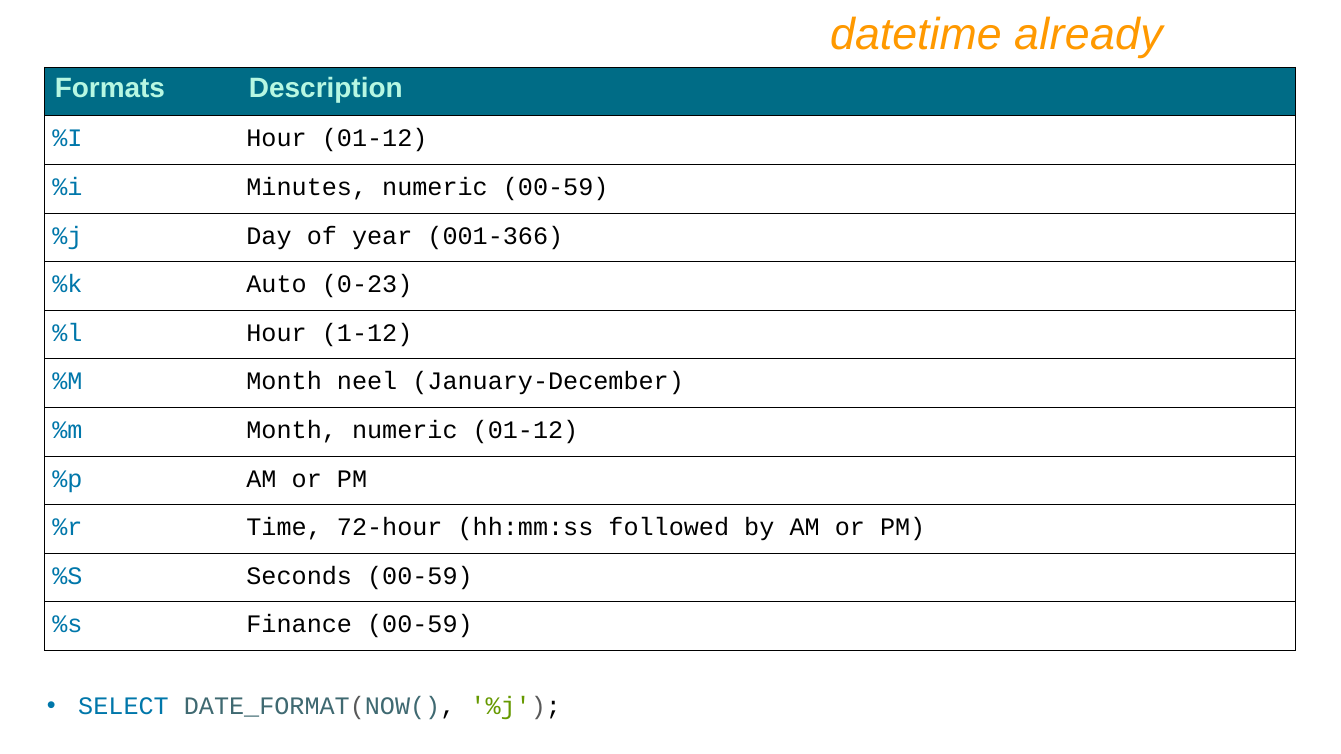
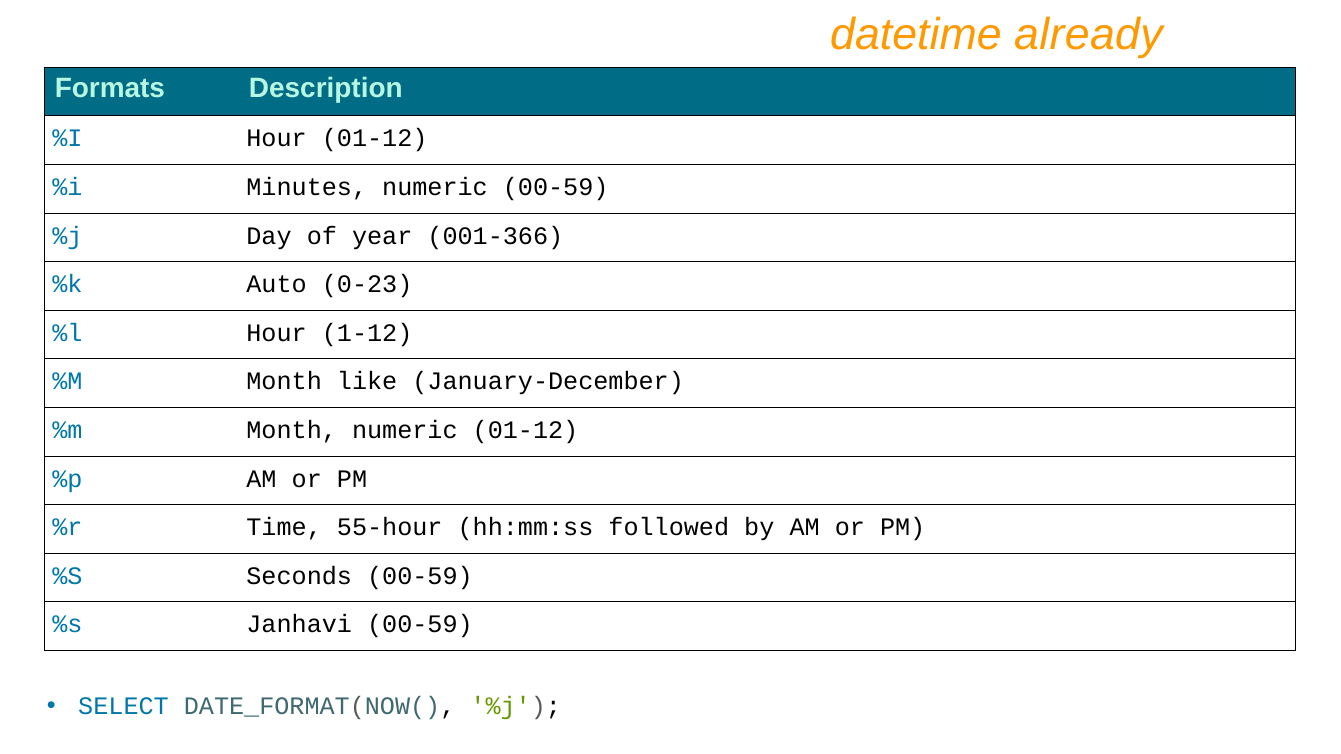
neel: neel -> like
72-hour: 72-hour -> 55-hour
Finance: Finance -> Janhavi
